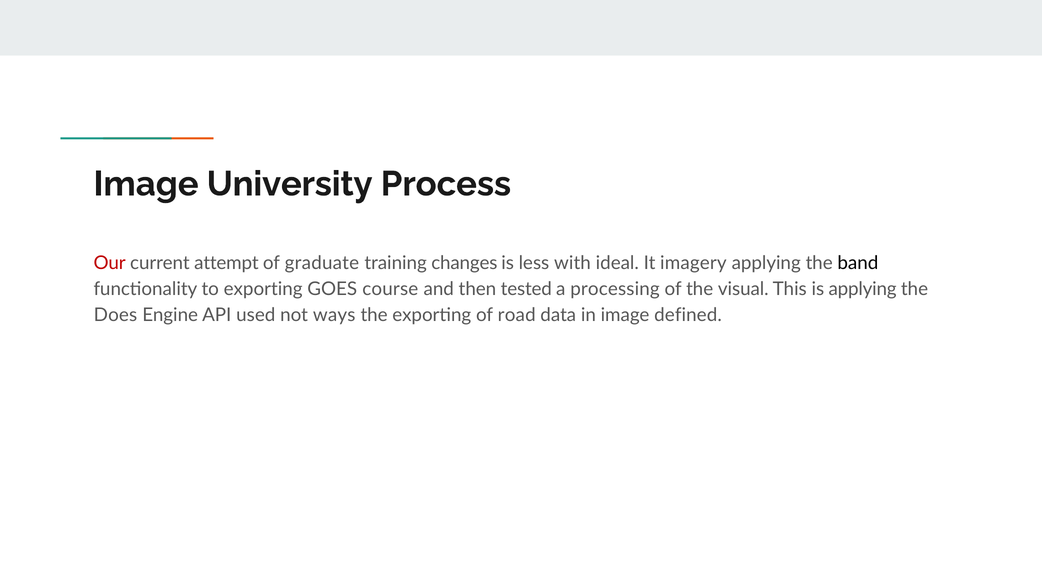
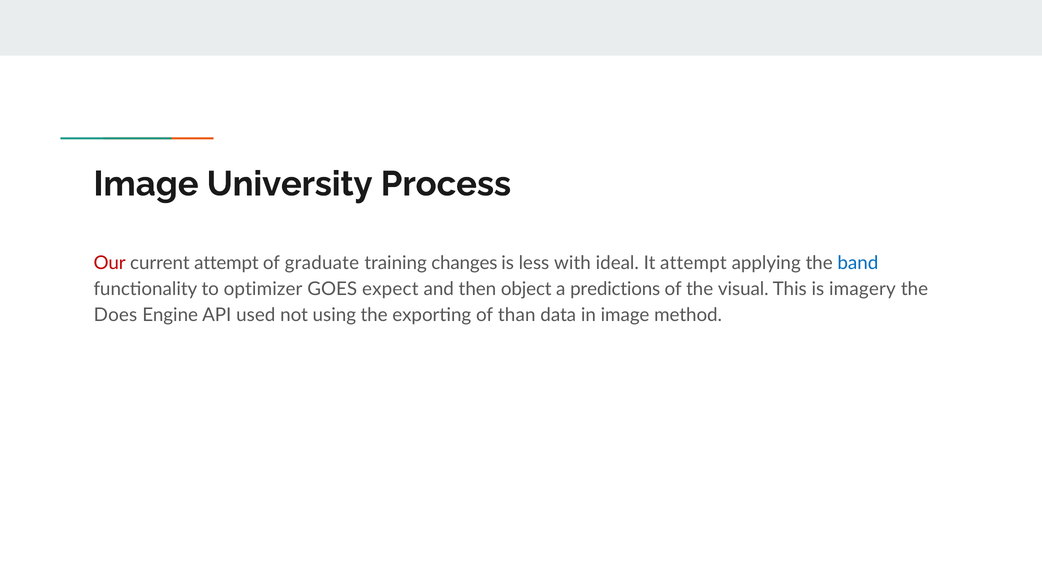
It imagery: imagery -> attempt
band colour: black -> blue
to exporting: exporting -> optimizer
course: course -> expect
tested: tested -> object
processing: processing -> predictions
is applying: applying -> imagery
ways: ways -> using
road: road -> than
defined: defined -> method
